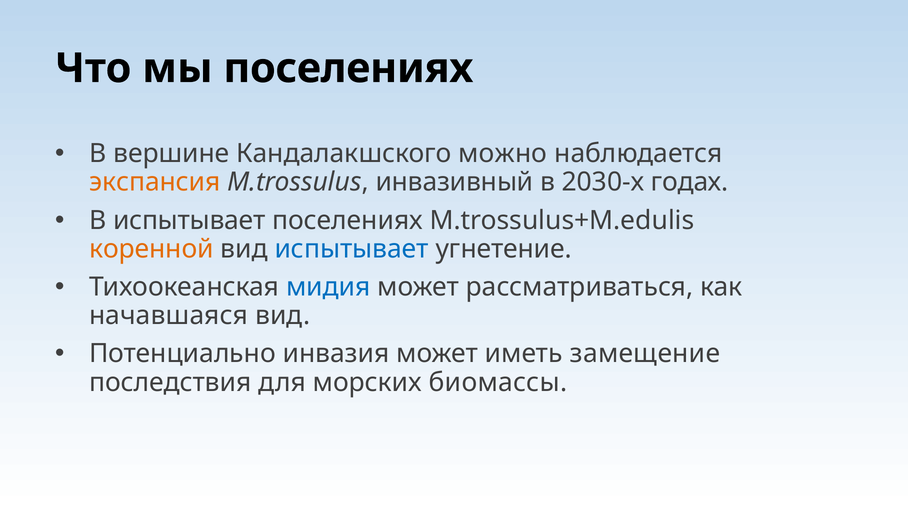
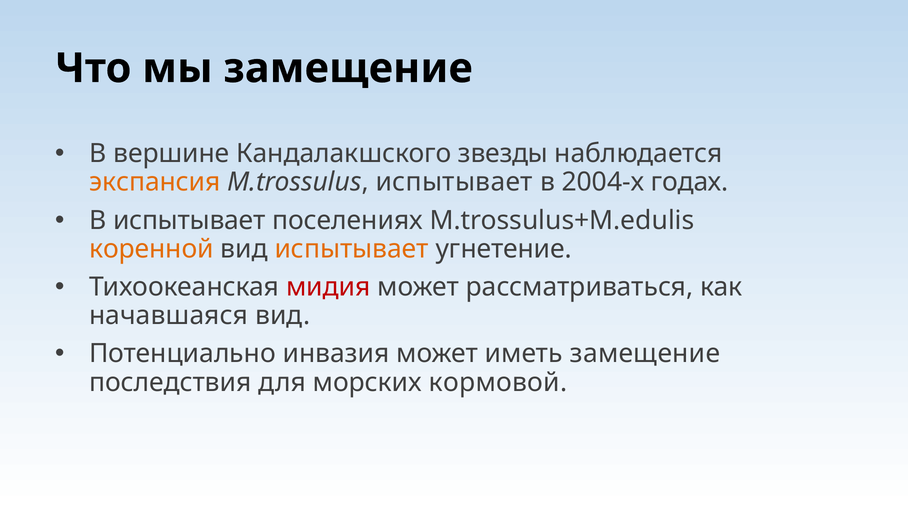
мы поселениях: поселениях -> замещение
можно: можно -> звезды
M.trossulus инвазивный: инвазивный -> испытывает
2030-х: 2030-х -> 2004-х
испытывает at (352, 249) colour: blue -> orange
мидия colour: blue -> red
биомассы: биомассы -> кормовой
